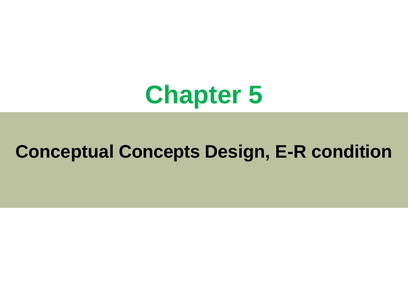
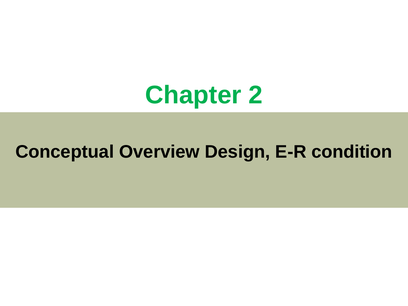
5: 5 -> 2
Concepts: Concepts -> Overview
